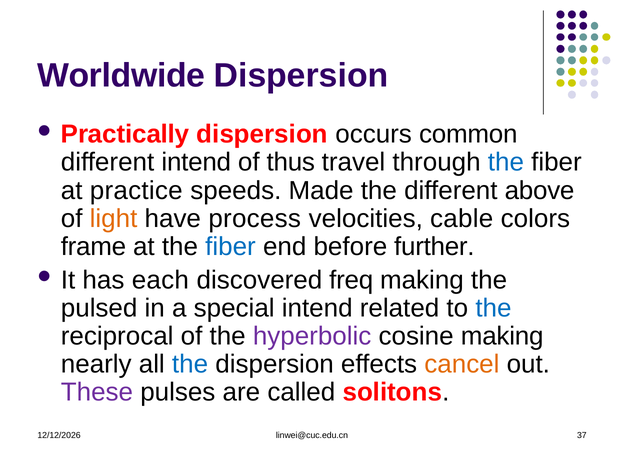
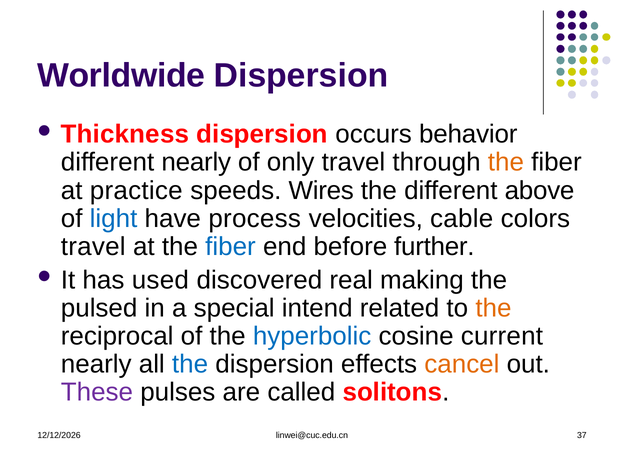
Practically: Practically -> Thickness
common: common -> behavior
different intend: intend -> nearly
thus: thus -> only
the at (506, 162) colour: blue -> orange
Made: Made -> Wires
light colour: orange -> blue
frame at (93, 247): frame -> travel
each: each -> used
freq: freq -> real
the at (493, 308) colour: blue -> orange
hyperbolic colour: purple -> blue
cosine making: making -> current
